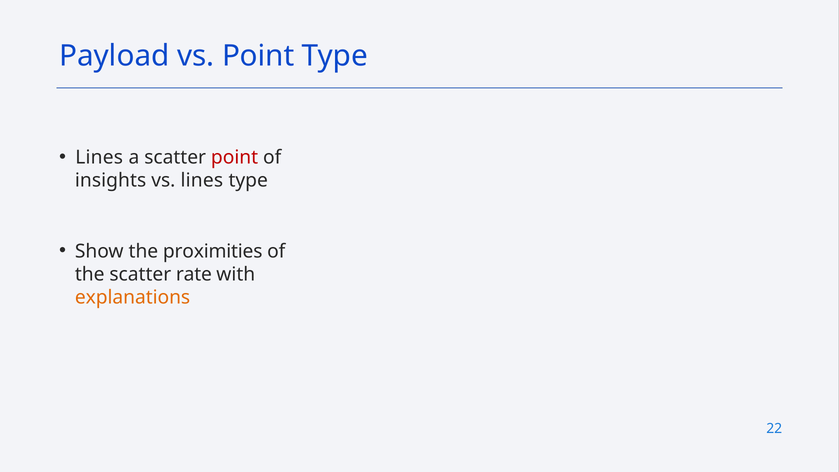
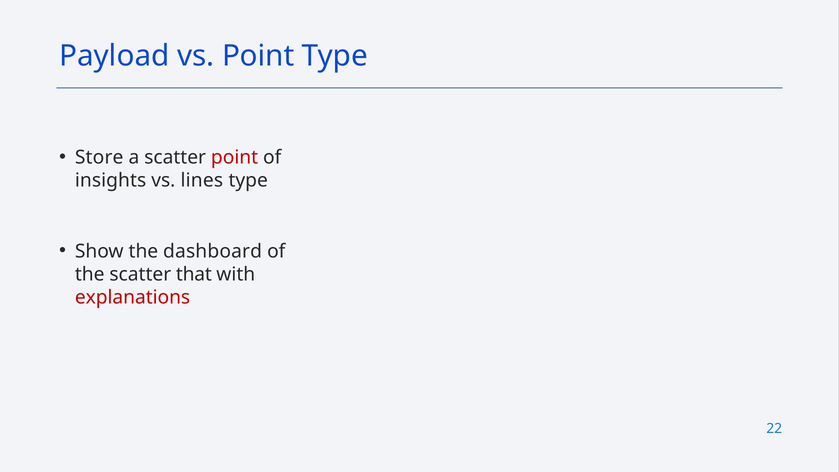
Lines at (99, 158): Lines -> Store
proximities: proximities -> dashboard
rate: rate -> that
explanations colour: orange -> red
